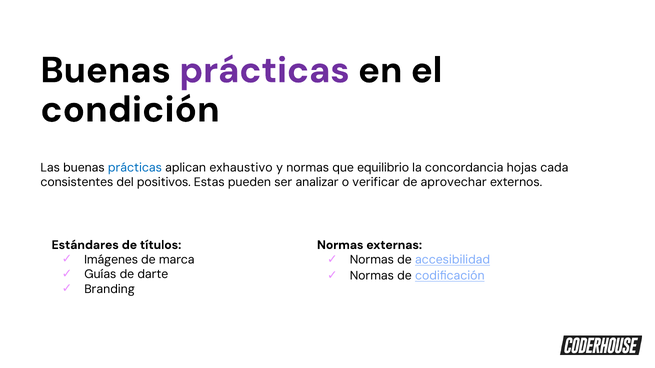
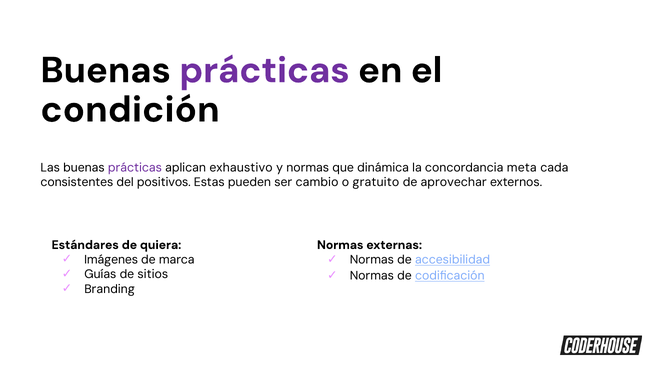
prácticas at (135, 168) colour: blue -> purple
equilibrio: equilibrio -> dinámica
hojas: hojas -> meta
analizar: analizar -> cambio
verificar: verificar -> gratuito
títulos: títulos -> quiera
darte: darte -> sitios
